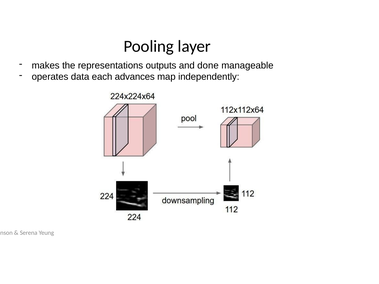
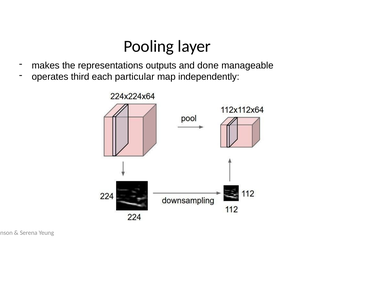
data: data -> third
advances: advances -> particular
